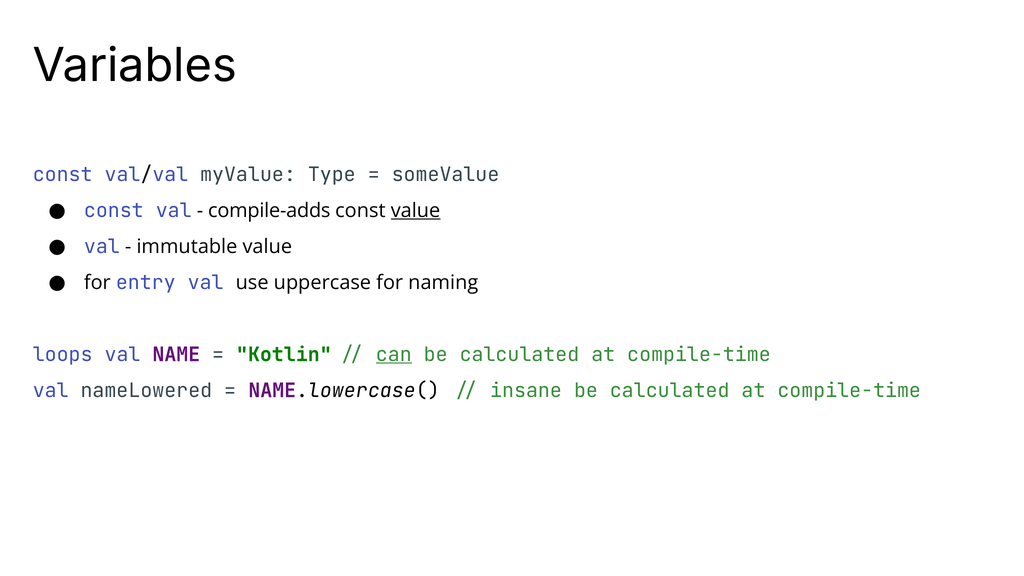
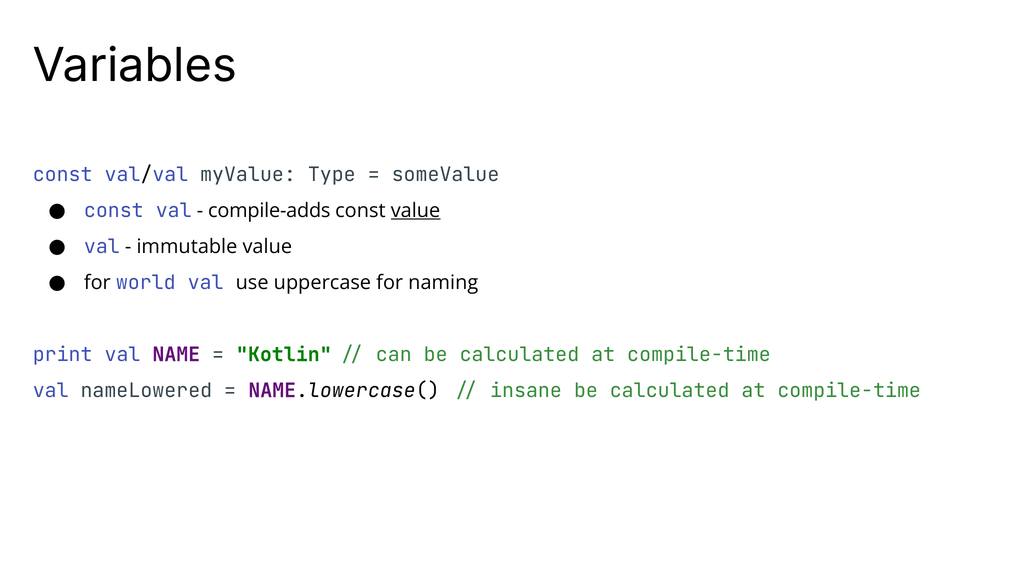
entry: entry -> world
loops: loops -> print
can underline: present -> none
